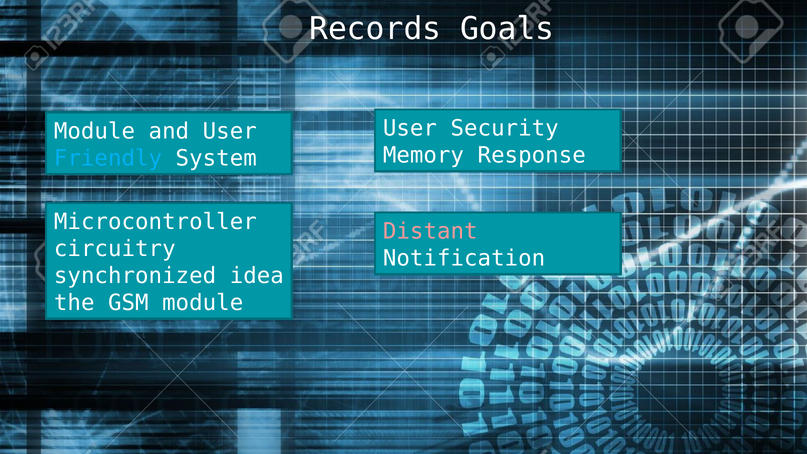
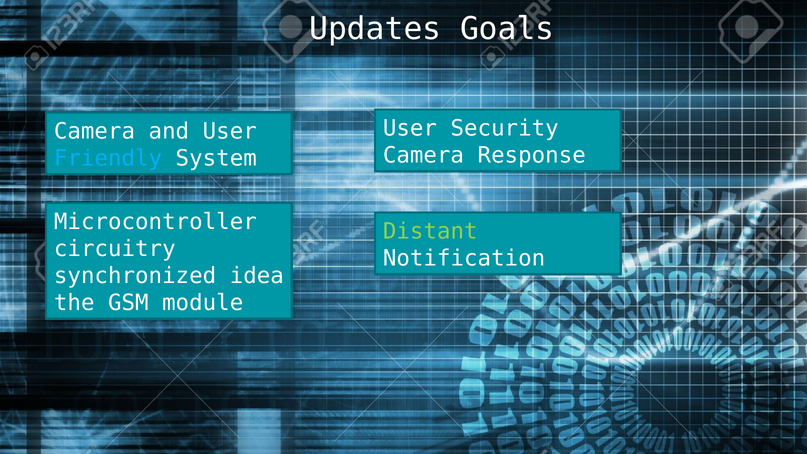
Records: Records -> Updates
Module at (94, 131): Module -> Camera
Memory at (423, 155): Memory -> Camera
Distant colour: pink -> light green
